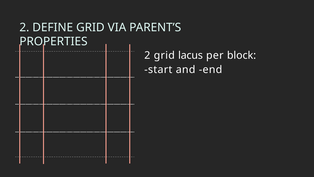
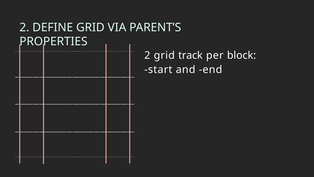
lacus: lacus -> track
